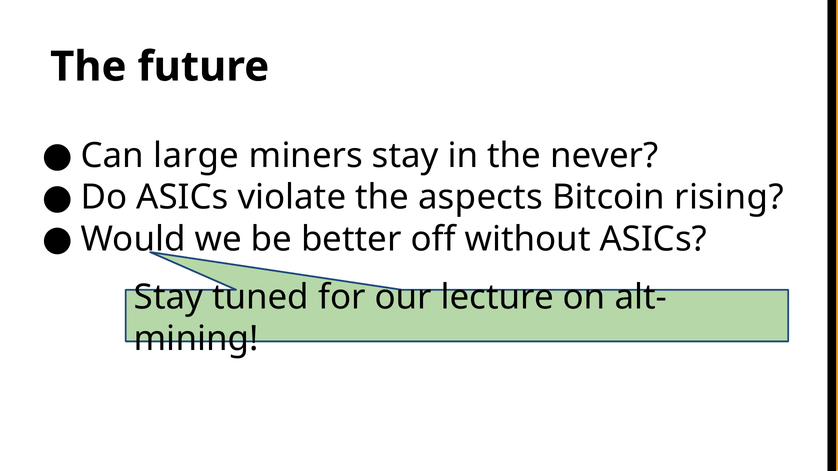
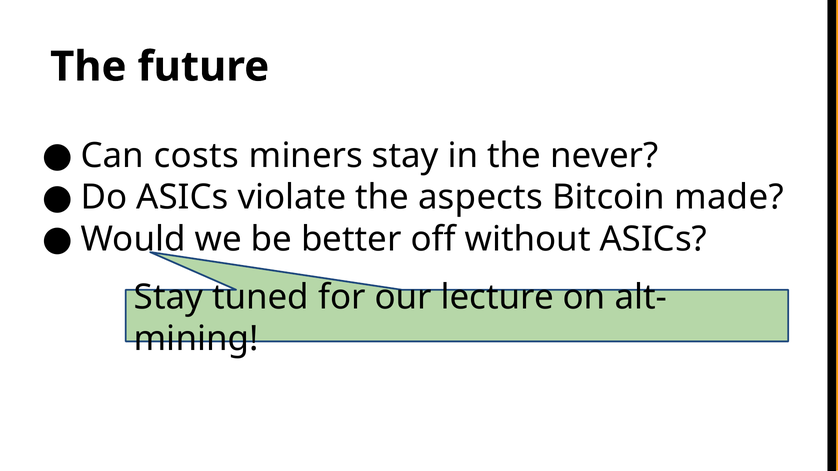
large: large -> costs
rising: rising -> made
